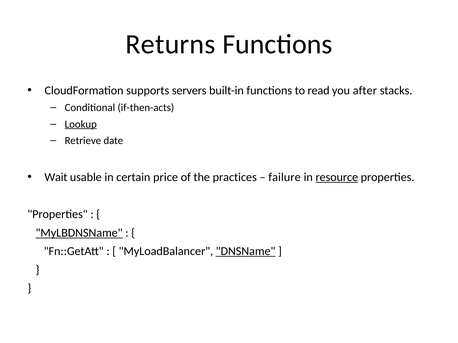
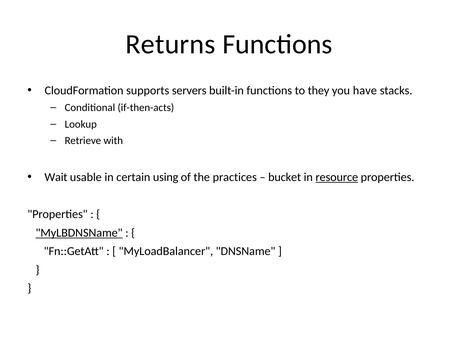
read: read -> they
after: after -> have
Lookup underline: present -> none
date: date -> with
price: price -> using
failure: failure -> bucket
DNSName underline: present -> none
